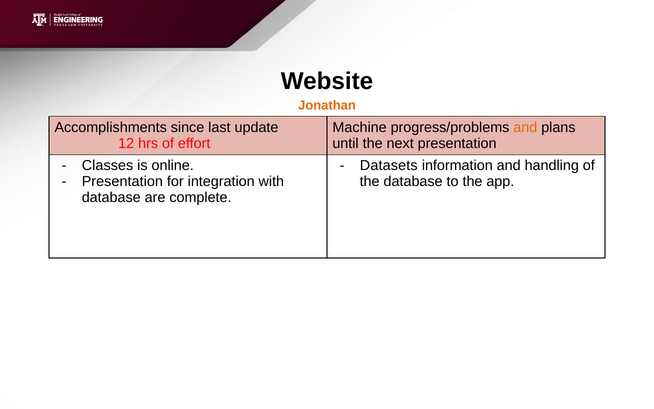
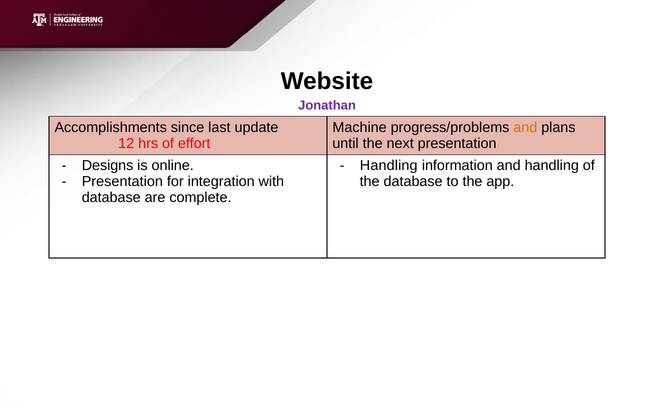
Jonathan colour: orange -> purple
Classes: Classes -> Designs
Datasets at (389, 165): Datasets -> Handling
